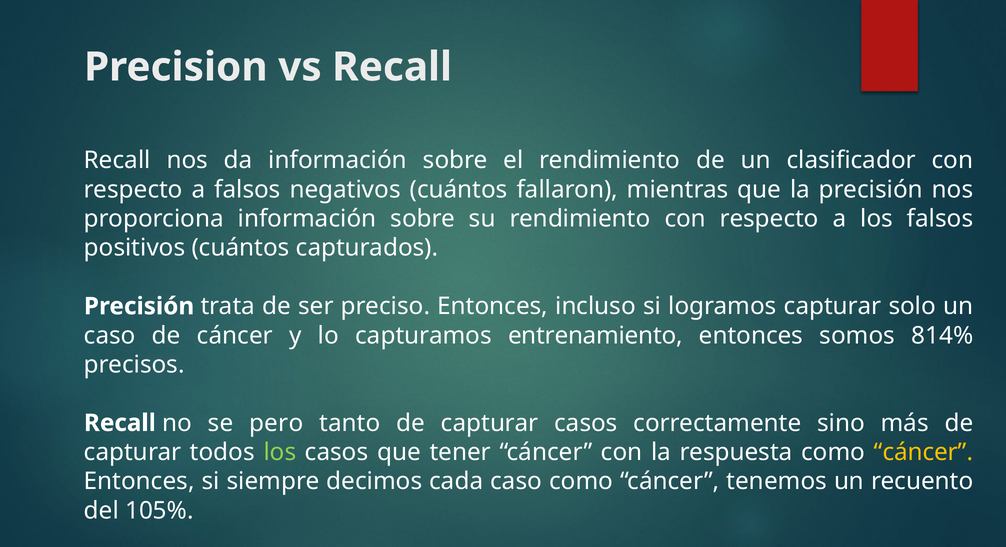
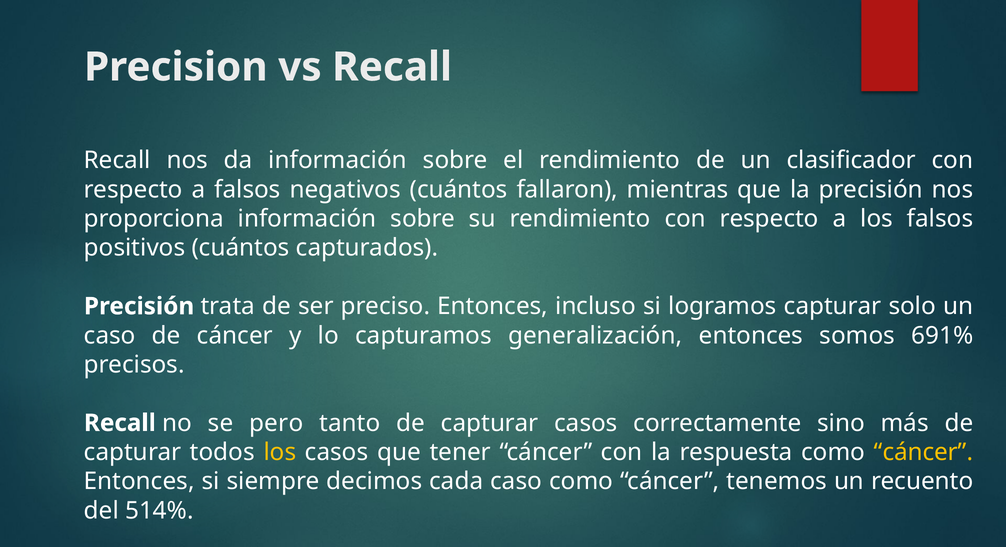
entrenamiento: entrenamiento -> generalización
814%: 814% -> 691%
los at (280, 453) colour: light green -> yellow
105%: 105% -> 514%
